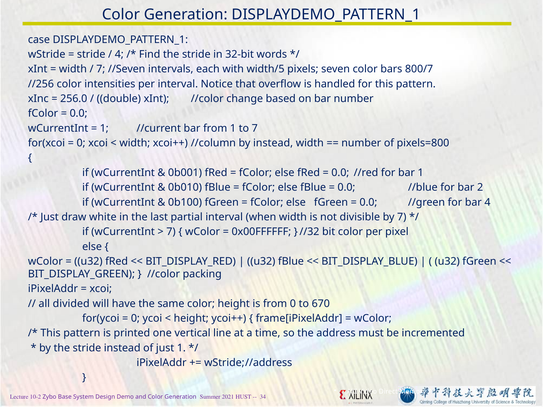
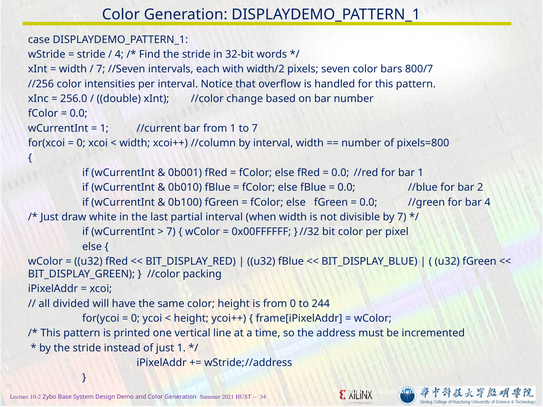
width/5: width/5 -> width/2
by instead: instead -> interval
670: 670 -> 244
